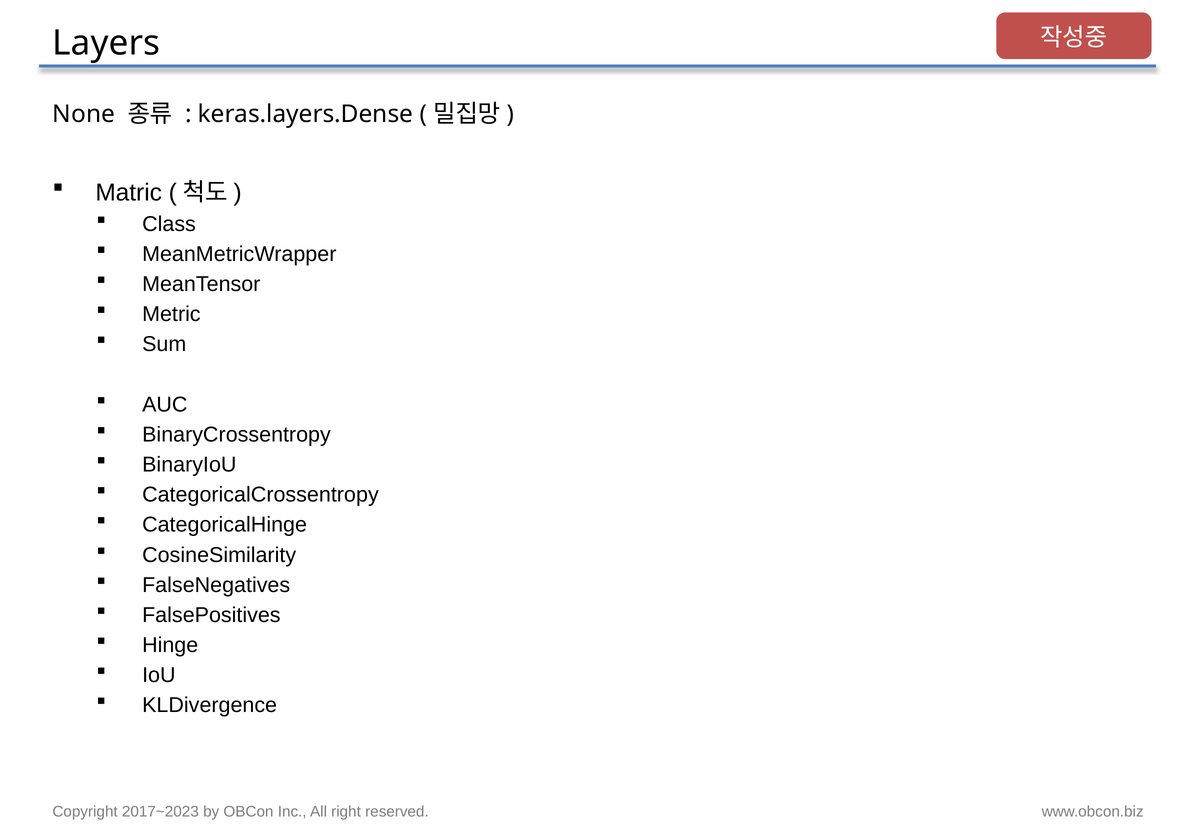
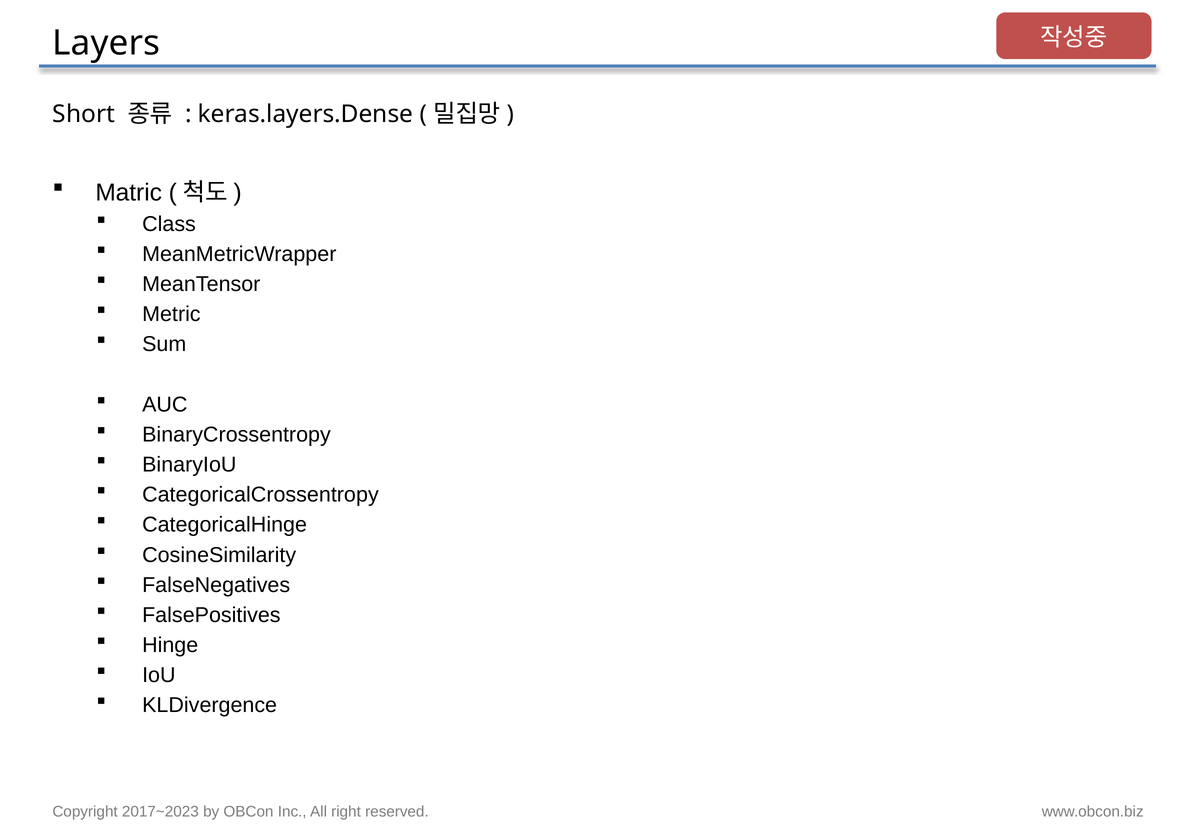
None: None -> Short
